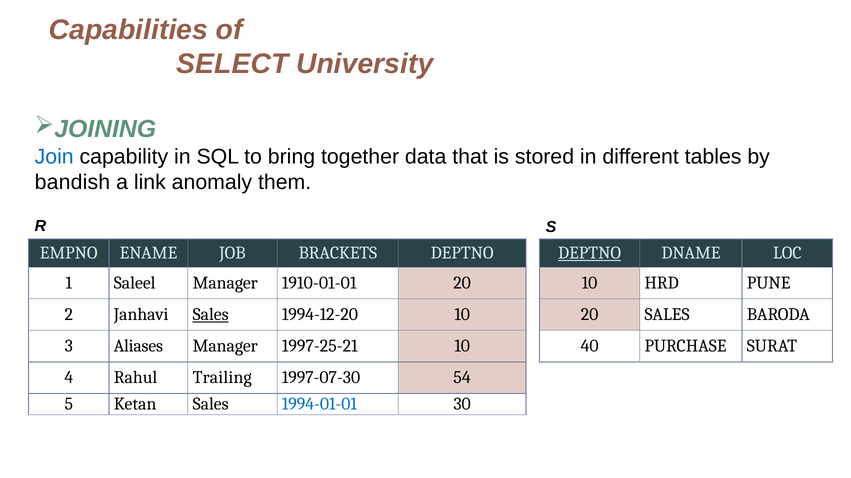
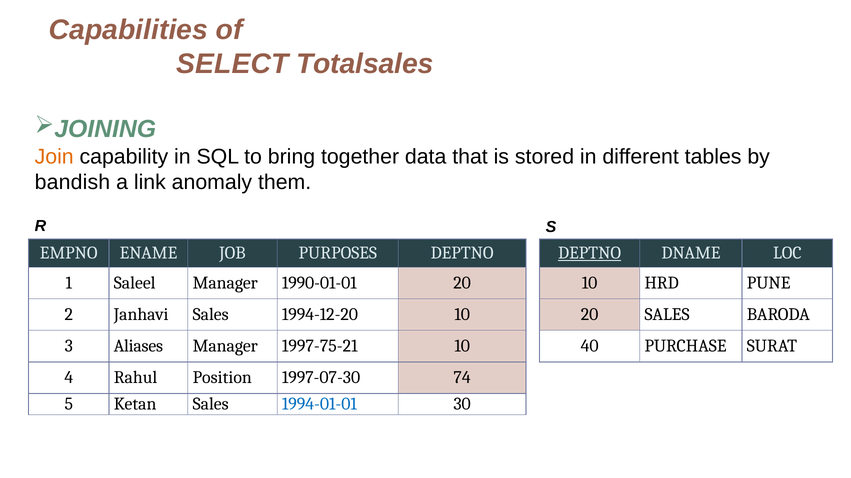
University: University -> Totalsales
Join colour: blue -> orange
BRACKETS: BRACKETS -> PURPOSES
1910-01-01: 1910-01-01 -> 1990-01-01
Sales at (211, 315) underline: present -> none
1997-25-21: 1997-25-21 -> 1997-75-21
Trailing: Trailing -> Position
54: 54 -> 74
